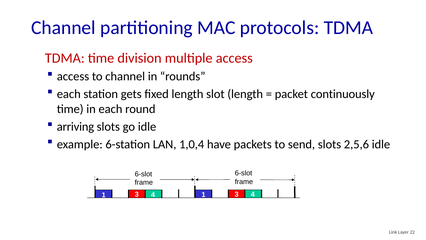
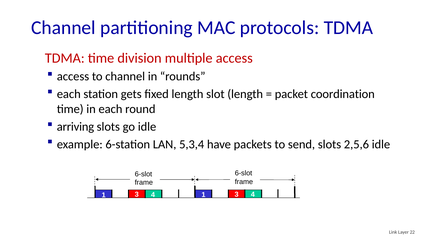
continuously: continuously -> coordination
1,0,4: 1,0,4 -> 5,3,4
